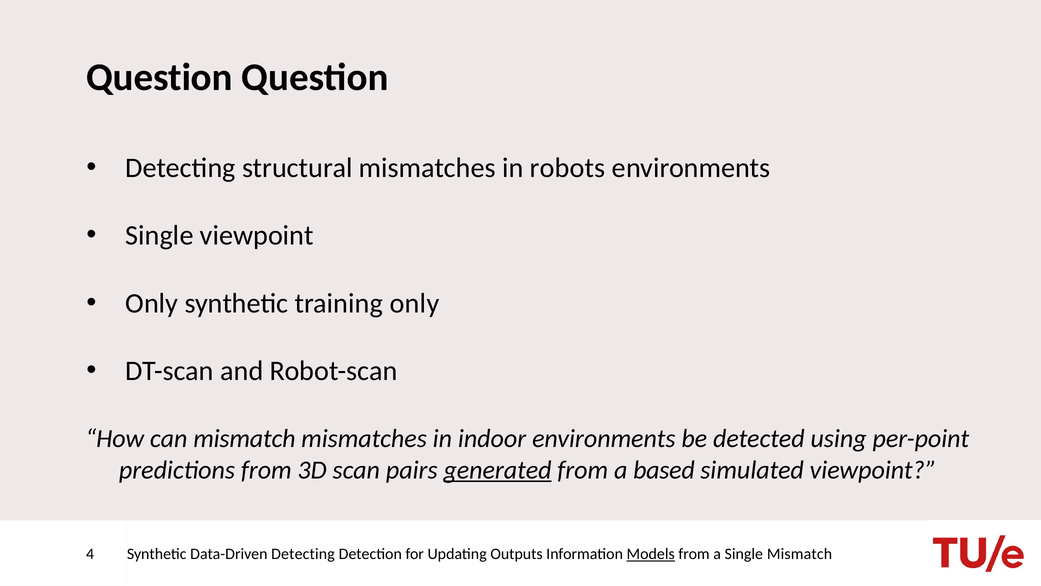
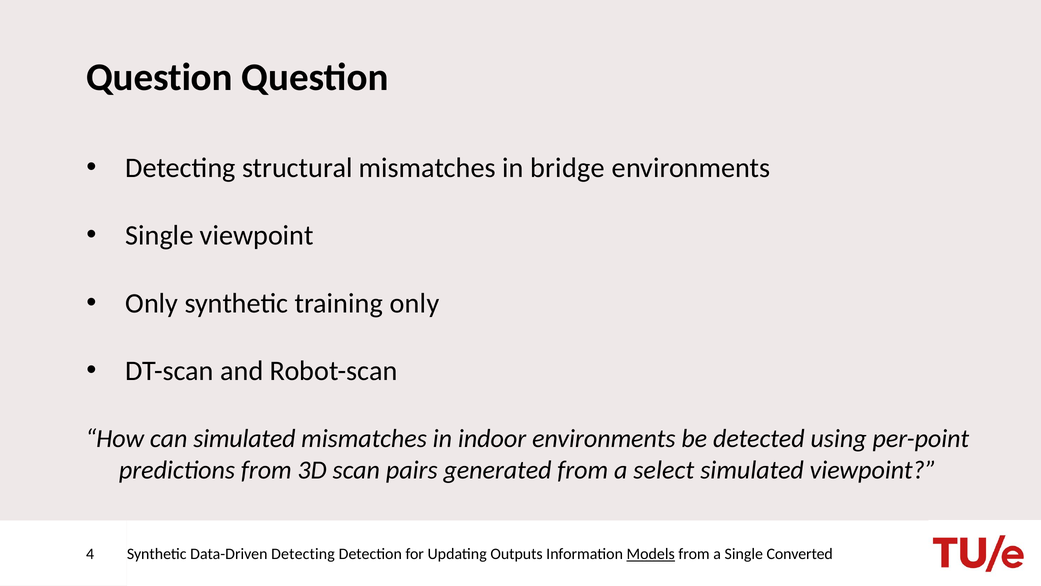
robots: robots -> bridge
can mismatch: mismatch -> simulated
generated underline: present -> none
based: based -> select
Single Mismatch: Mismatch -> Converted
